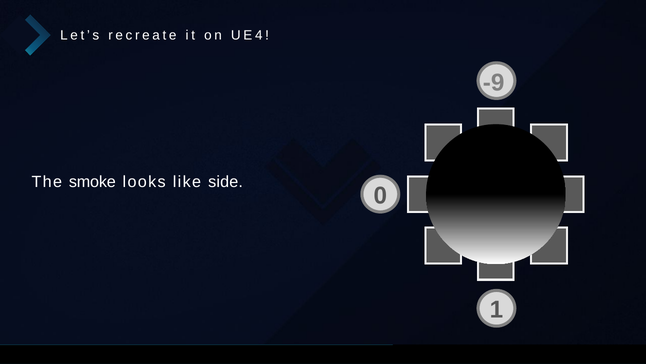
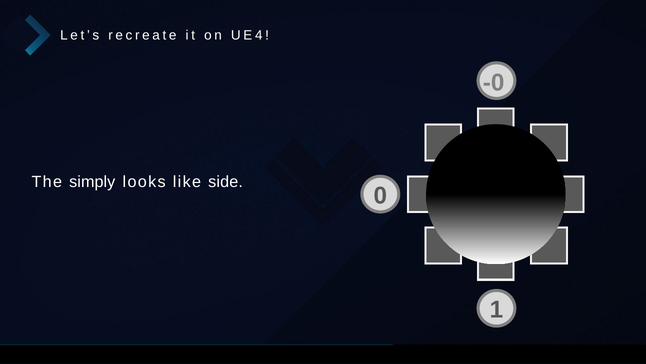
-9: -9 -> -0
smoke: smoke -> simply
